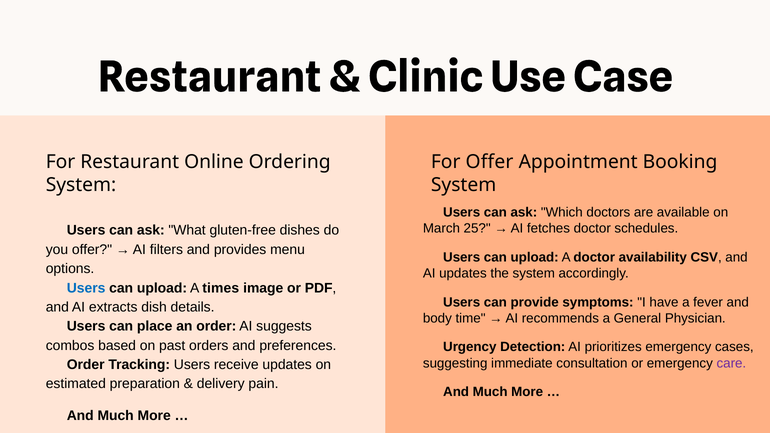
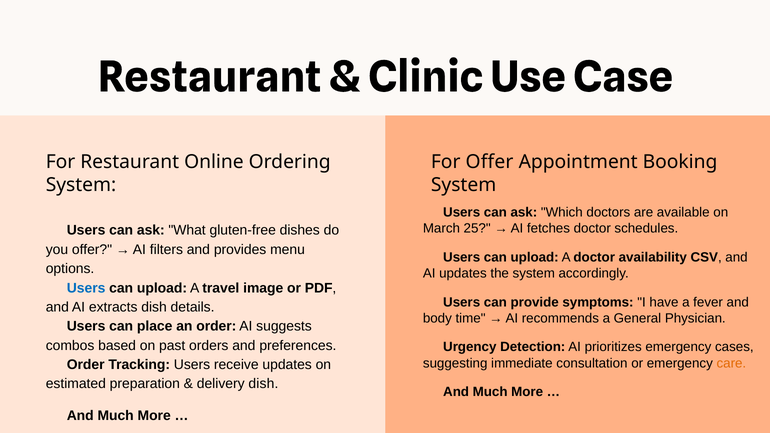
times: times -> travel
care colour: purple -> orange
delivery pain: pain -> dish
